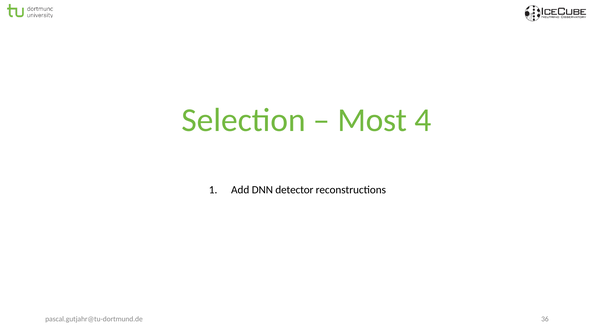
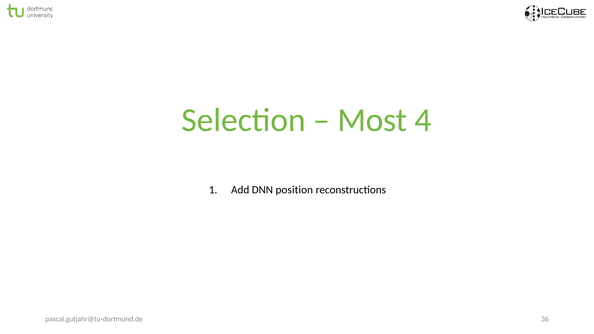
detector: detector -> position
